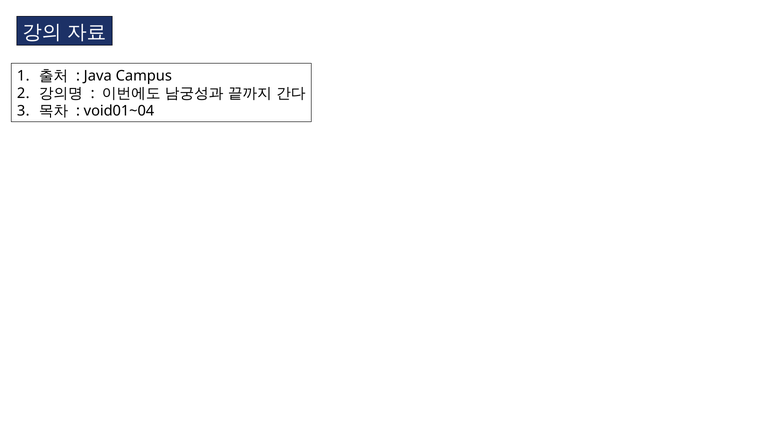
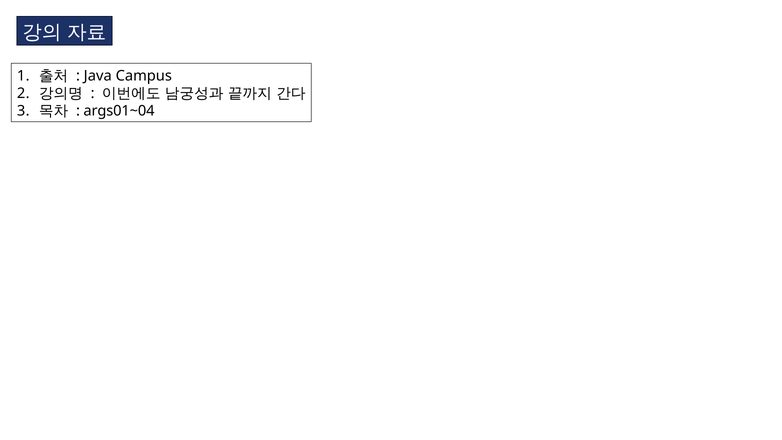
void01~04: void01~04 -> args01~04
